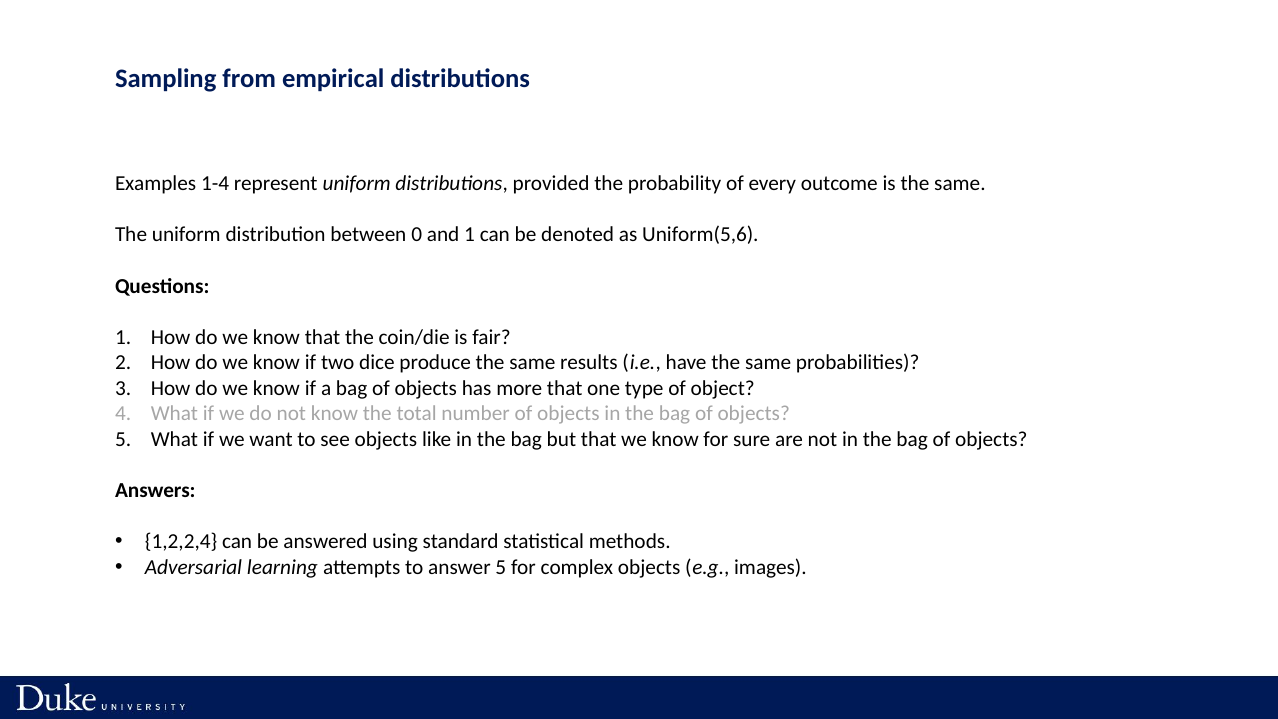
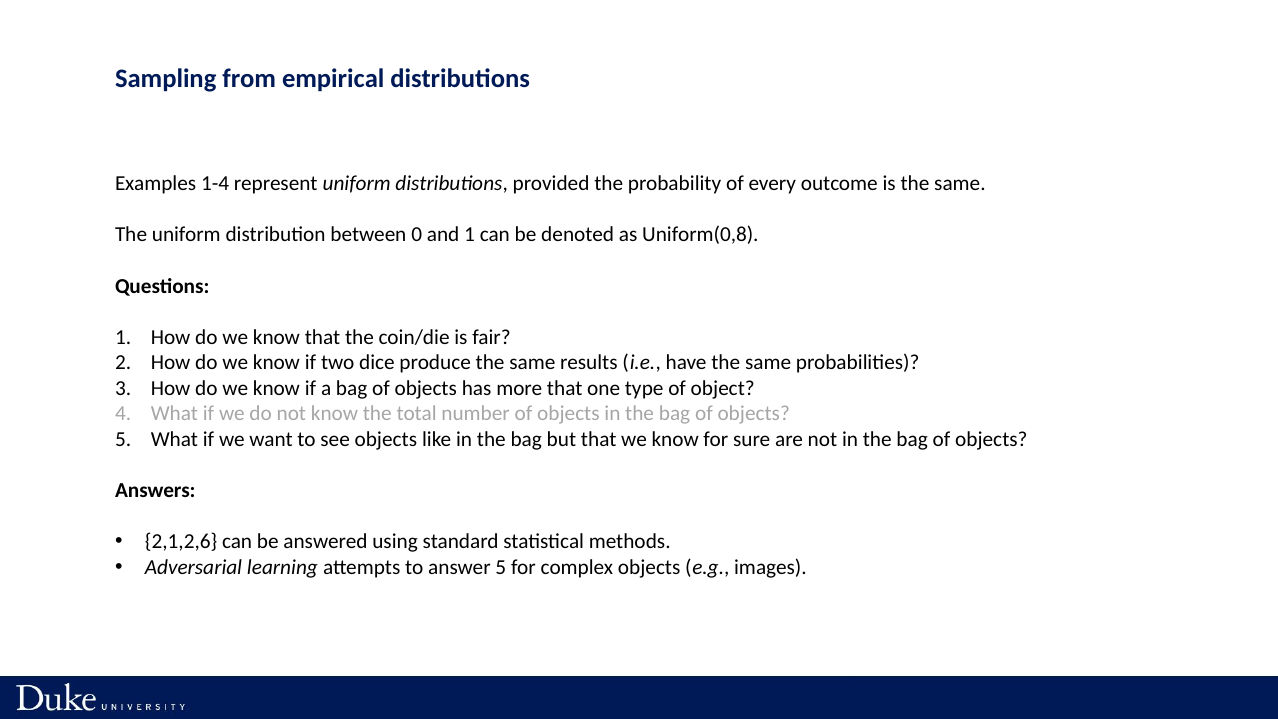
Uniform(5,6: Uniform(5,6 -> Uniform(0,8
1,2,2,4: 1,2,2,4 -> 2,1,2,6
